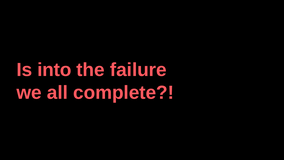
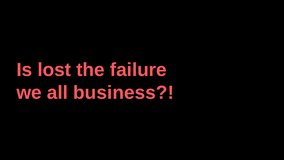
into: into -> lost
complete: complete -> business
